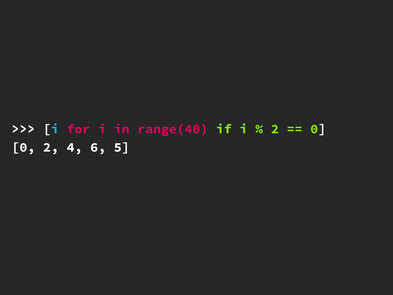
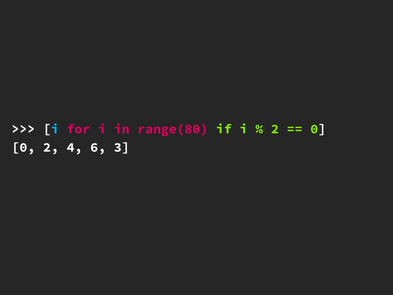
range(40: range(40 -> range(80
5: 5 -> 3
